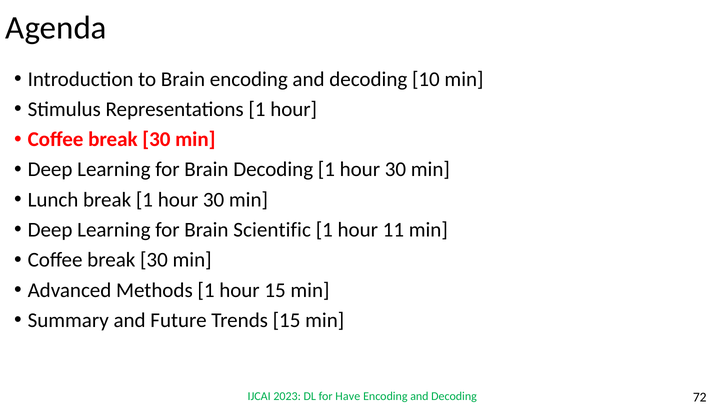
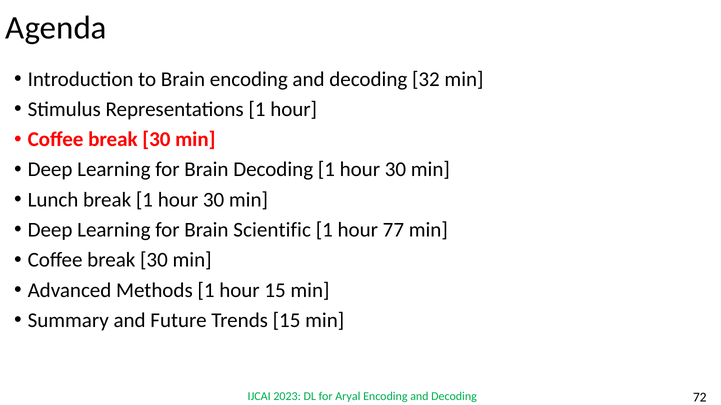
10: 10 -> 32
11: 11 -> 77
Have: Have -> Aryal
